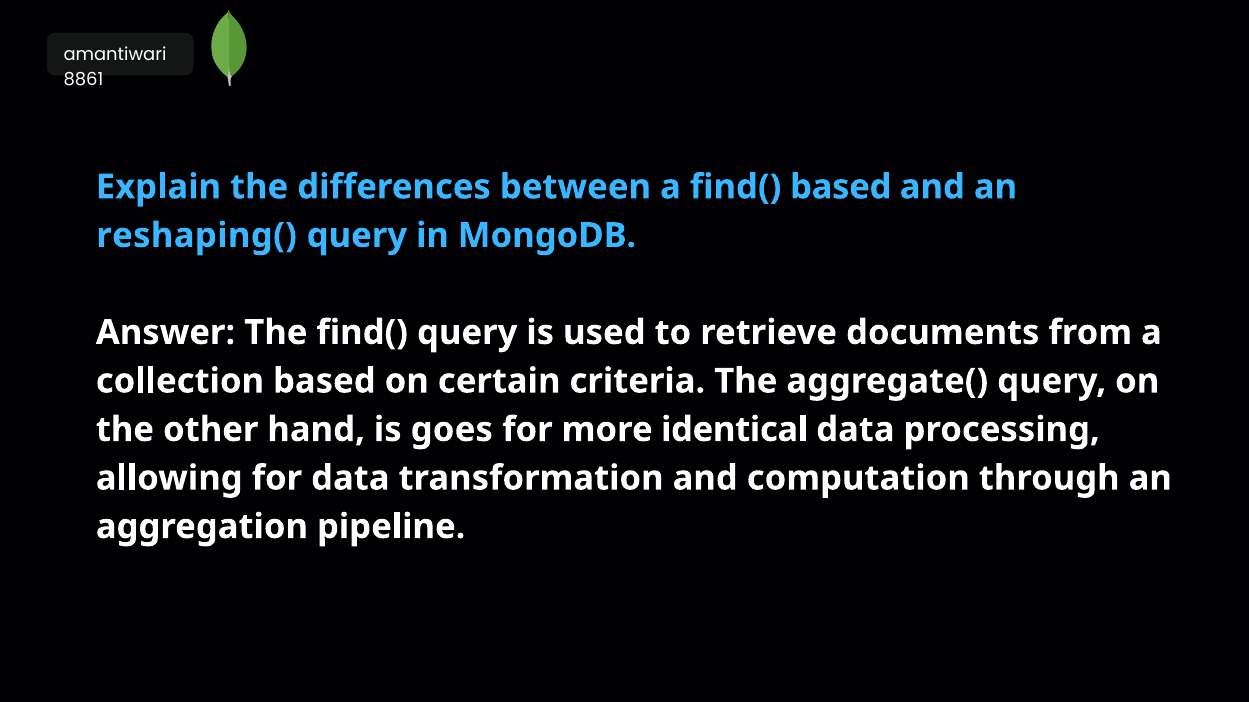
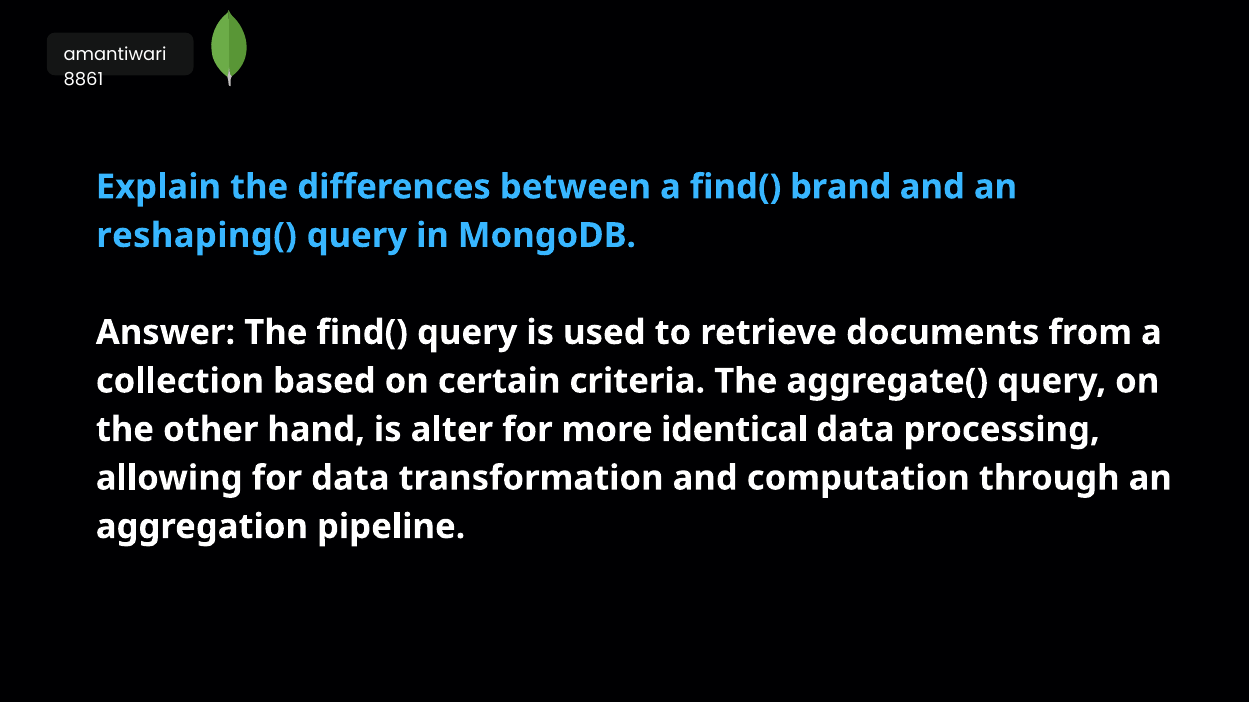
find( based: based -> brand
goes: goes -> alter
